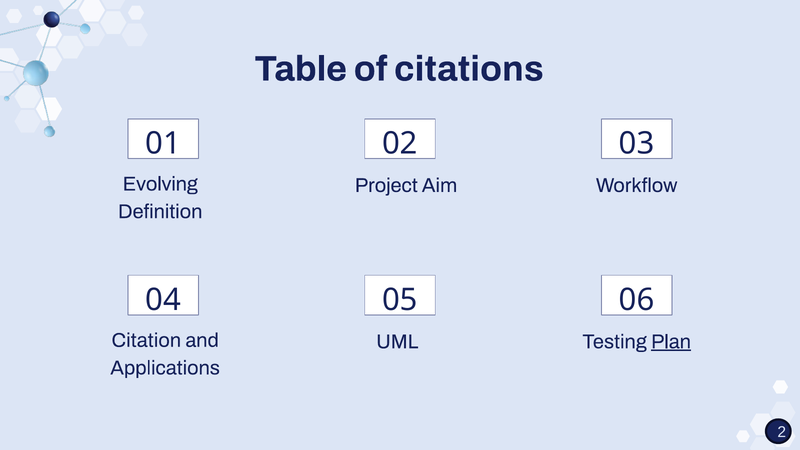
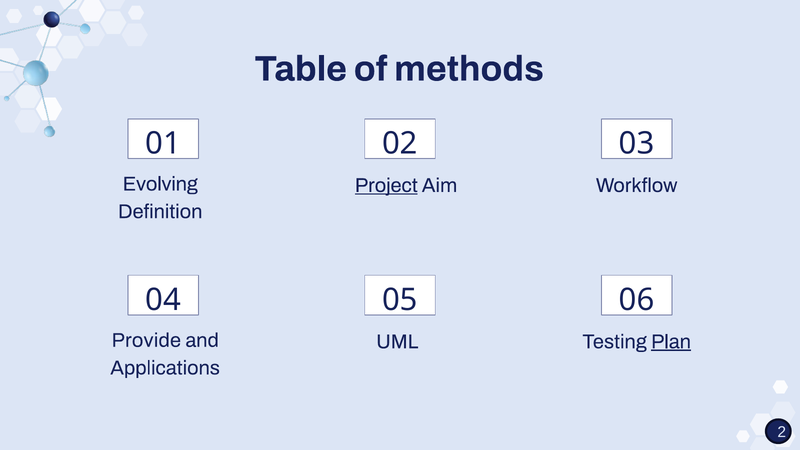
citations: citations -> methods
Project underline: none -> present
Citation: Citation -> Provide
